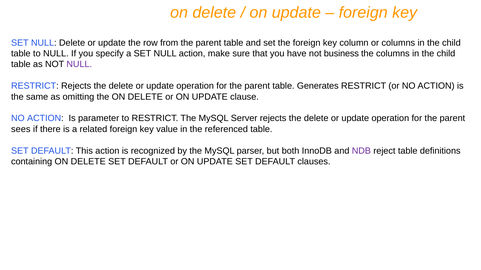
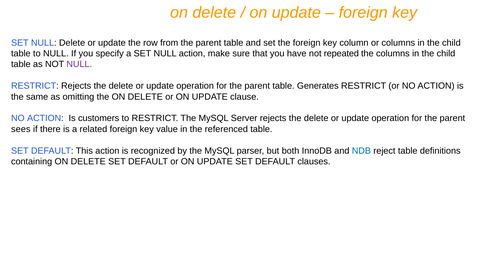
business: business -> repeated
parameter: parameter -> customers
NDB colour: purple -> blue
